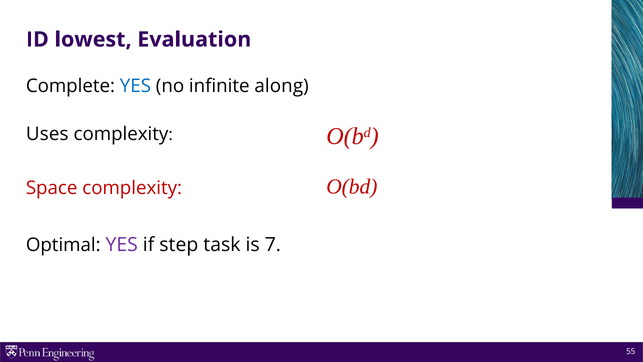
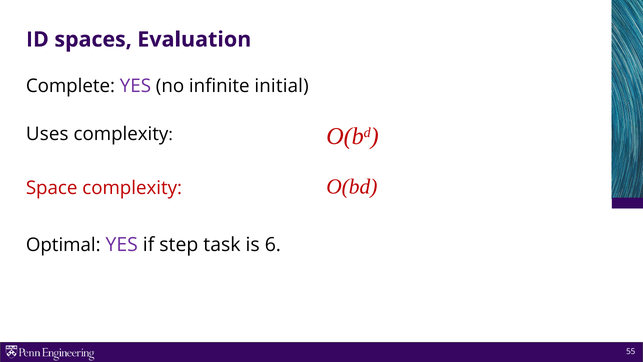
lowest: lowest -> spaces
YES at (135, 86) colour: blue -> purple
along: along -> initial
7: 7 -> 6
